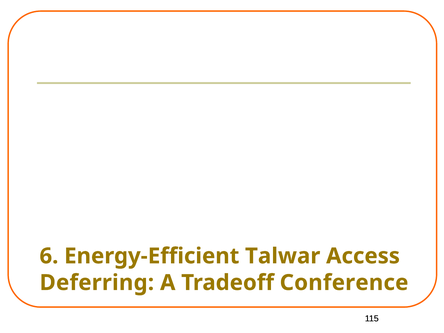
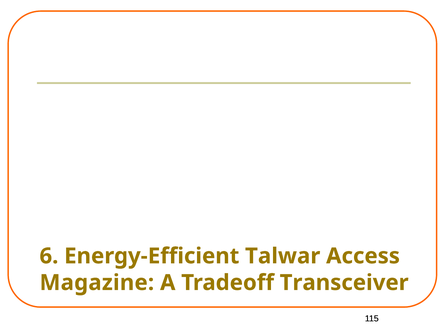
Deferring: Deferring -> Magazine
Conference: Conference -> Transceiver
